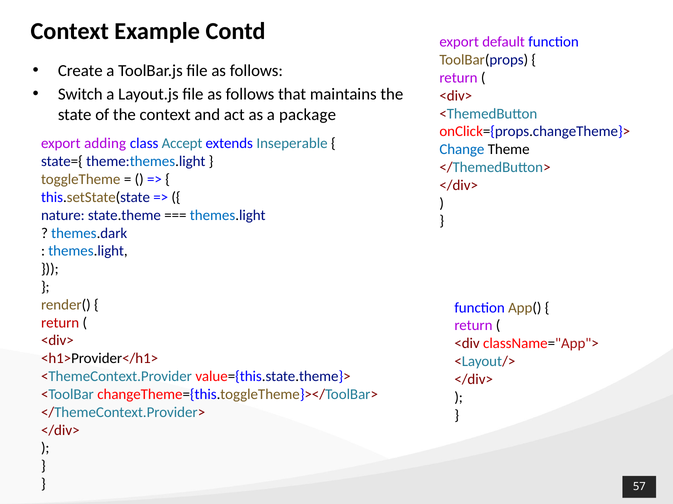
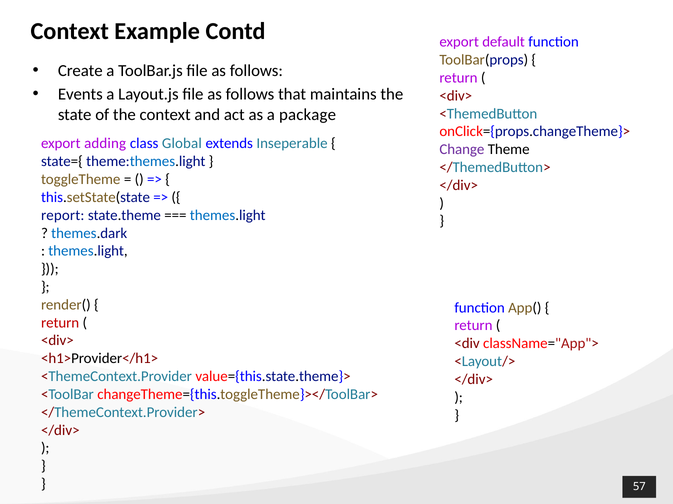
Switch: Switch -> Events
Accept: Accept -> Global
Change colour: blue -> purple
nature: nature -> report
